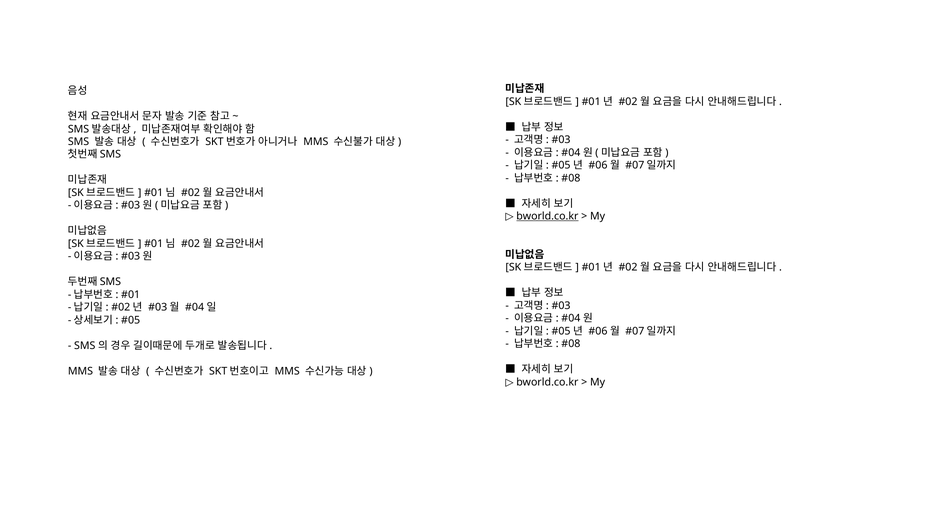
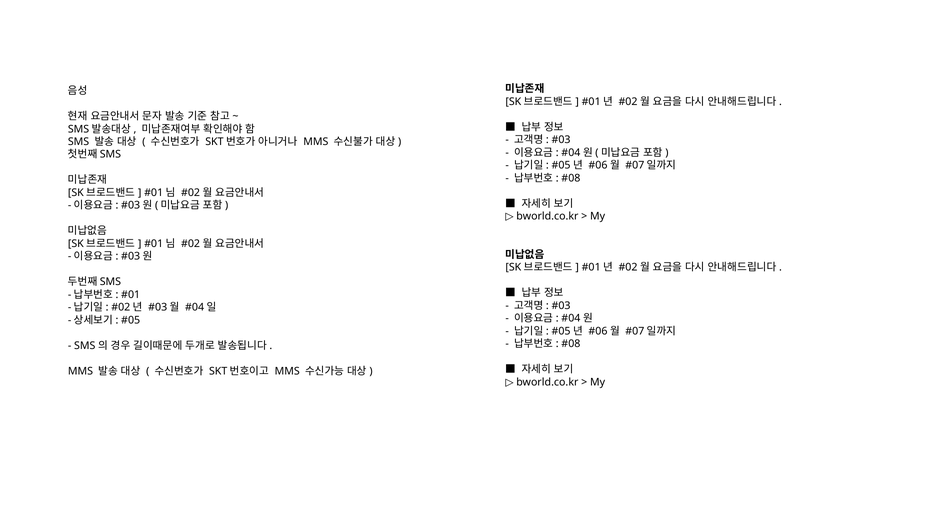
bworld.co.kr at (547, 217) underline: present -> none
